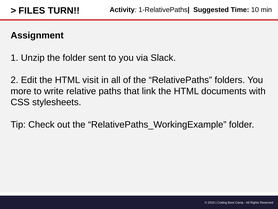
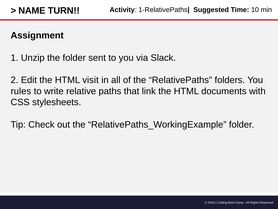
FILES: FILES -> NAME
more: more -> rules
